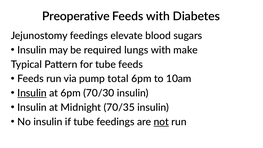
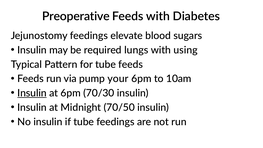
make: make -> using
total: total -> your
70/35: 70/35 -> 70/50
not underline: present -> none
